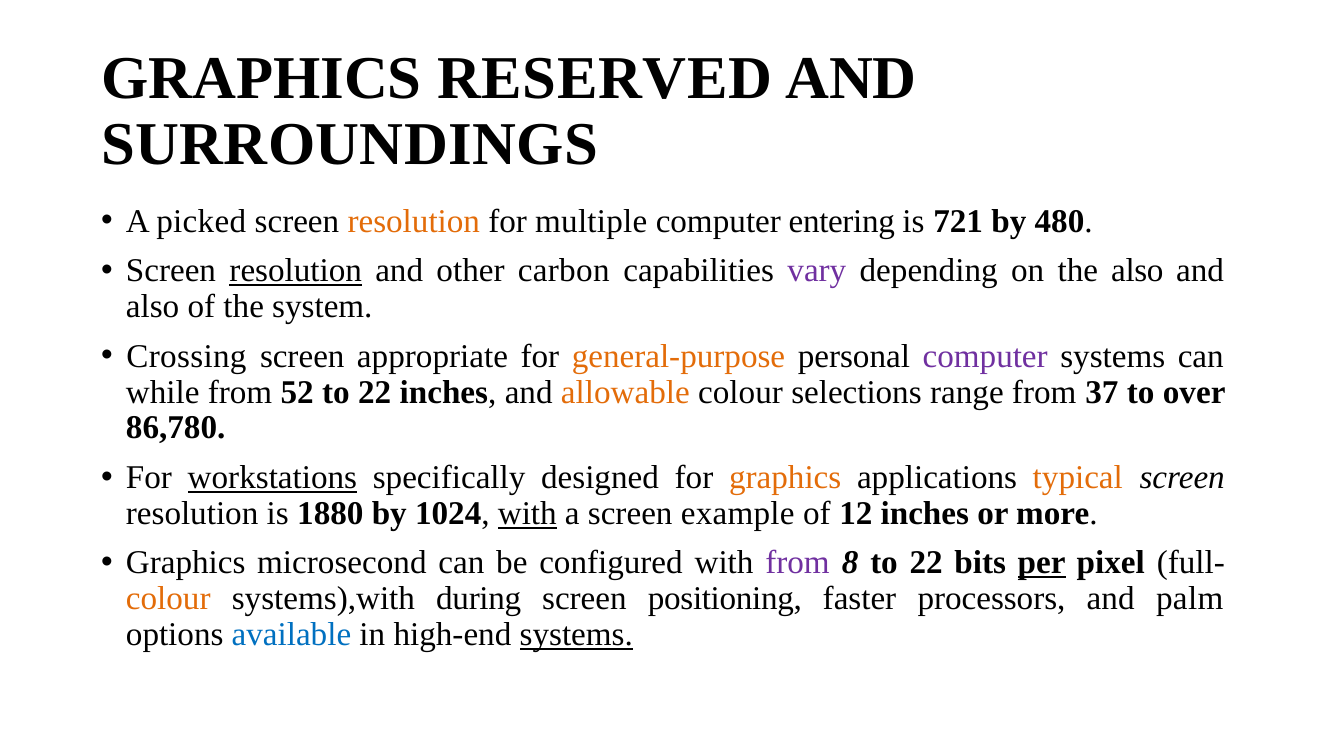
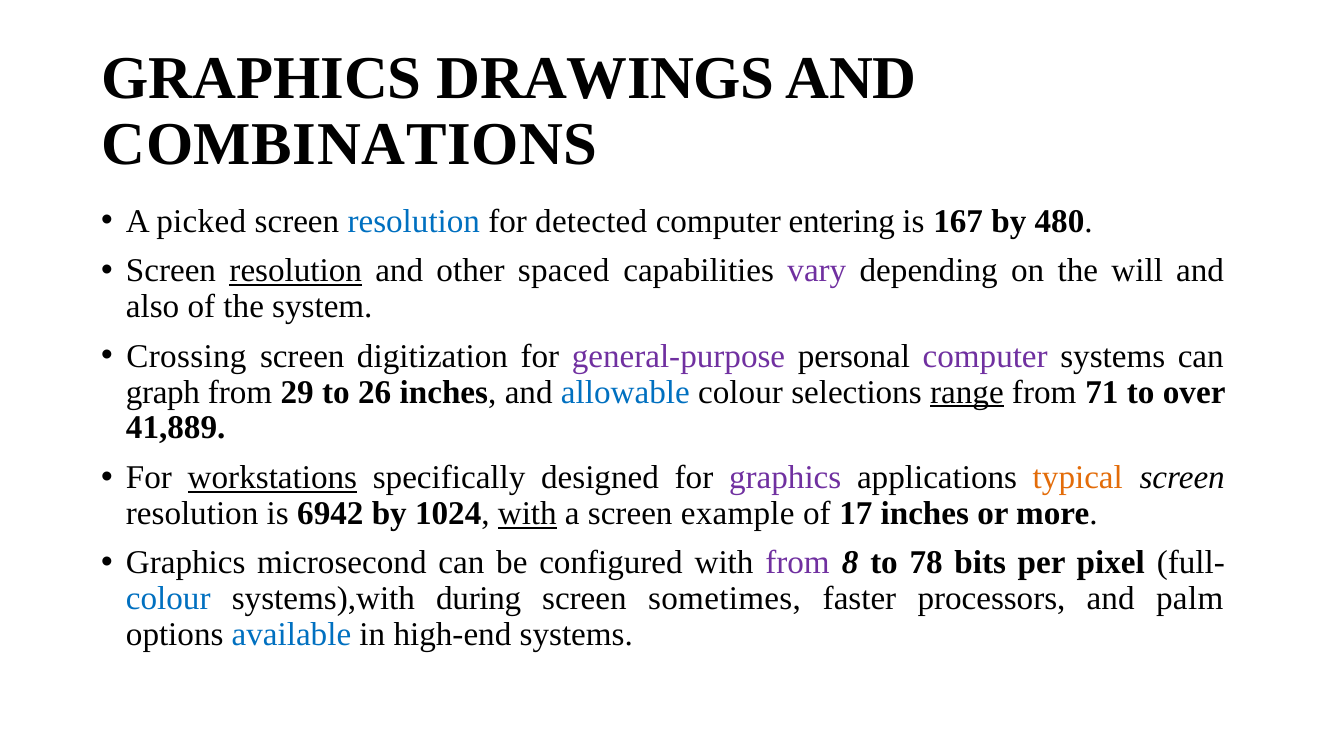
RESERVED: RESERVED -> DRAWINGS
SURROUNDINGS: SURROUNDINGS -> COMBINATIONS
resolution at (414, 221) colour: orange -> blue
multiple: multiple -> detected
721: 721 -> 167
carbon: carbon -> spaced
the also: also -> will
appropriate: appropriate -> digitization
general-purpose colour: orange -> purple
while: while -> graph
52: 52 -> 29
22 at (375, 392): 22 -> 26
allowable colour: orange -> blue
range underline: none -> present
37: 37 -> 71
86,780: 86,780 -> 41,889
graphics at (785, 477) colour: orange -> purple
1880: 1880 -> 6942
12: 12 -> 17
8 to 22: 22 -> 78
per underline: present -> none
colour at (168, 599) colour: orange -> blue
positioning: positioning -> sometimes
systems at (576, 634) underline: present -> none
